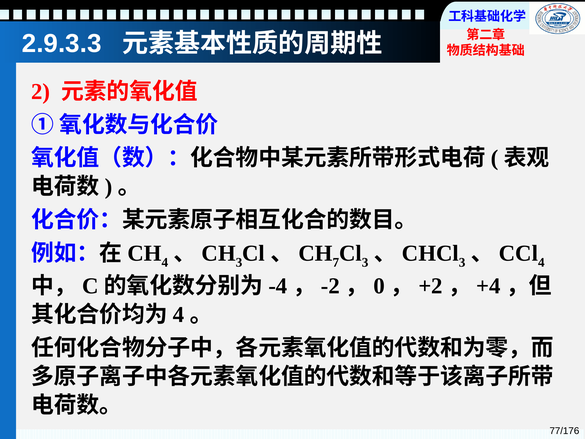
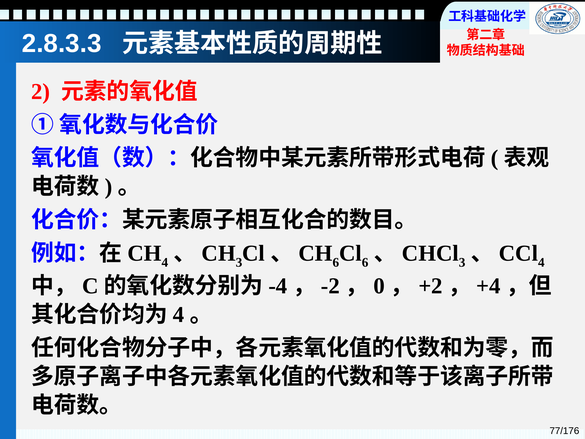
2.9.3.3: 2.9.3.3 -> 2.8.3.3
7 at (336, 262): 7 -> 6
3 at (365, 262): 3 -> 6
